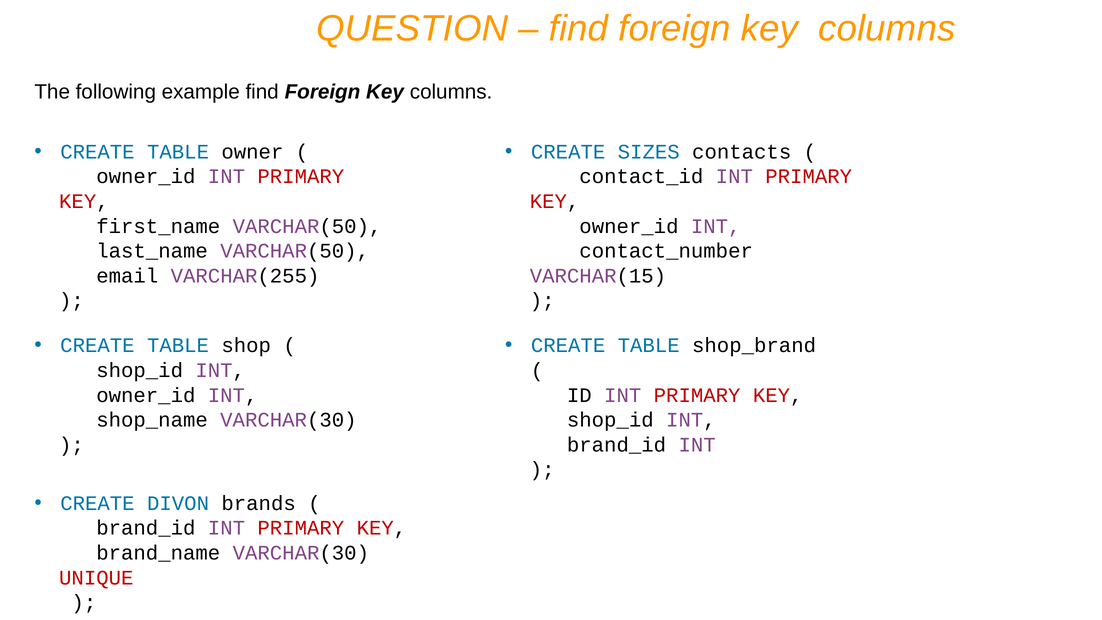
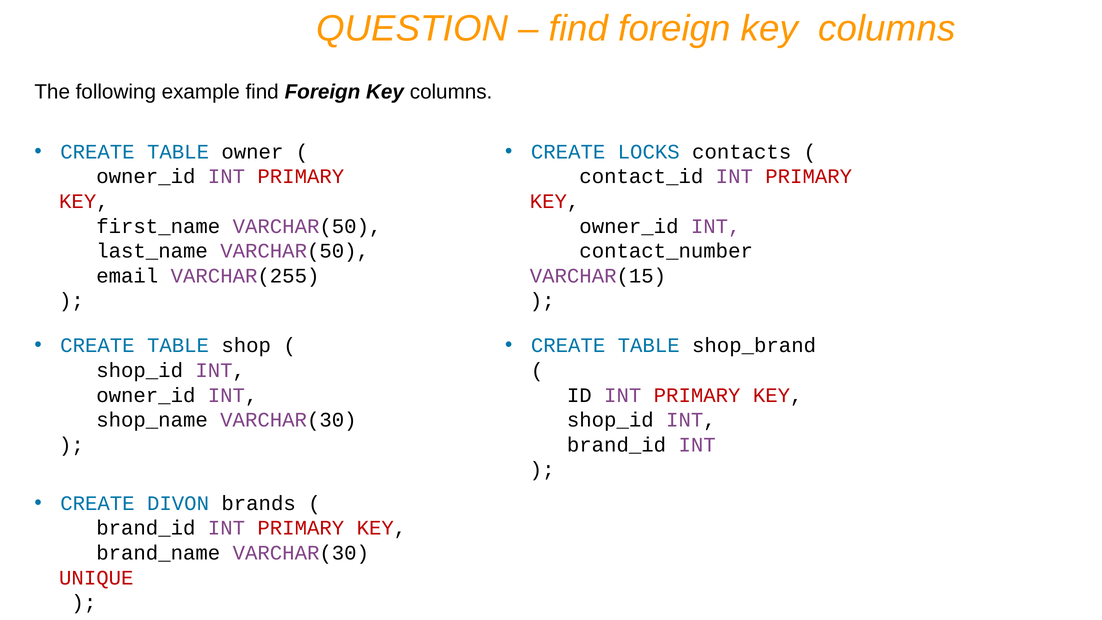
SIZES: SIZES -> LOCKS
